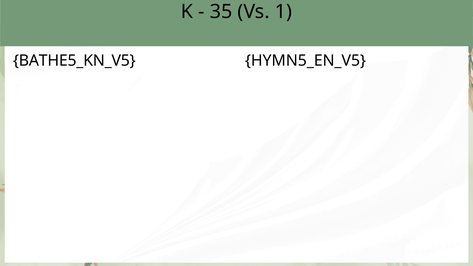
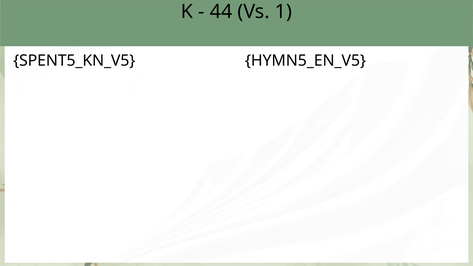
35: 35 -> 44
BATHE5_KN_V5: BATHE5_KN_V5 -> SPENT5_KN_V5
